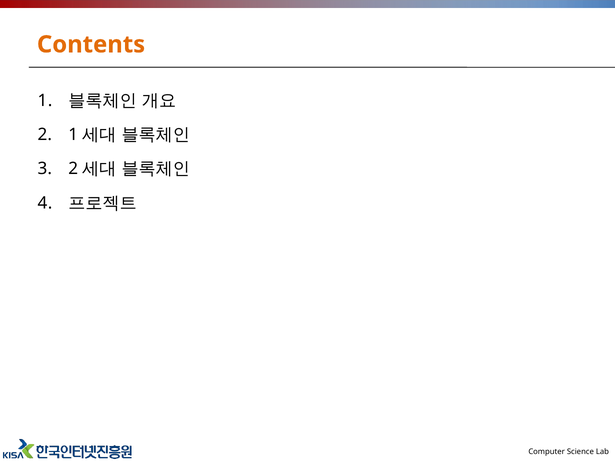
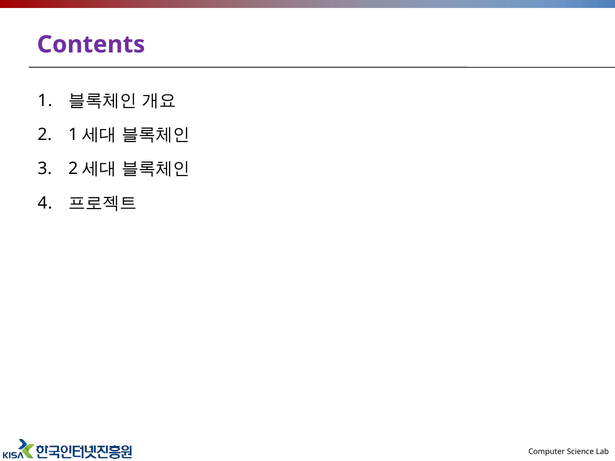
Contents colour: orange -> purple
